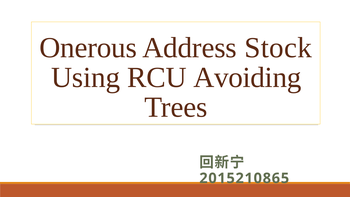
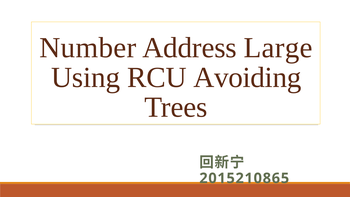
Onerous: Onerous -> Number
Stock: Stock -> Large
